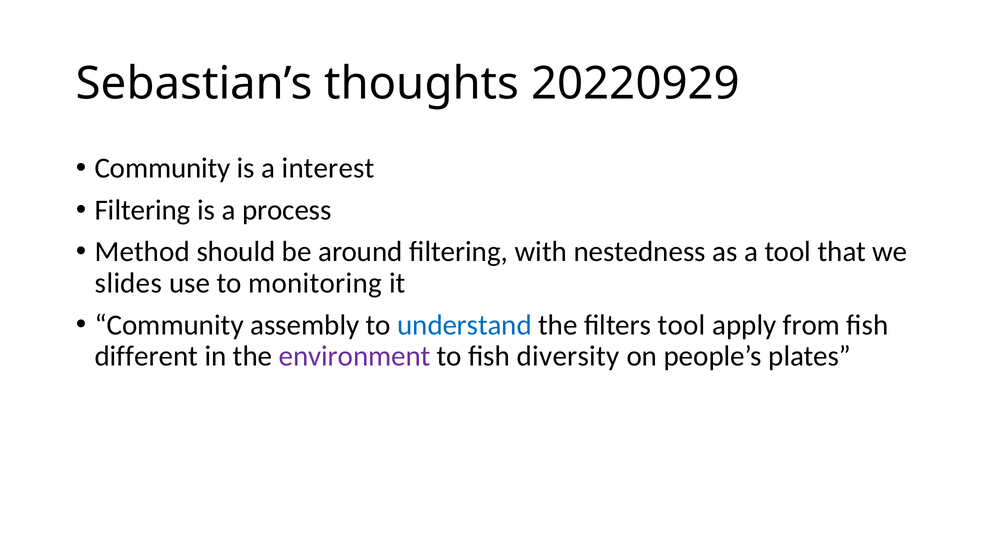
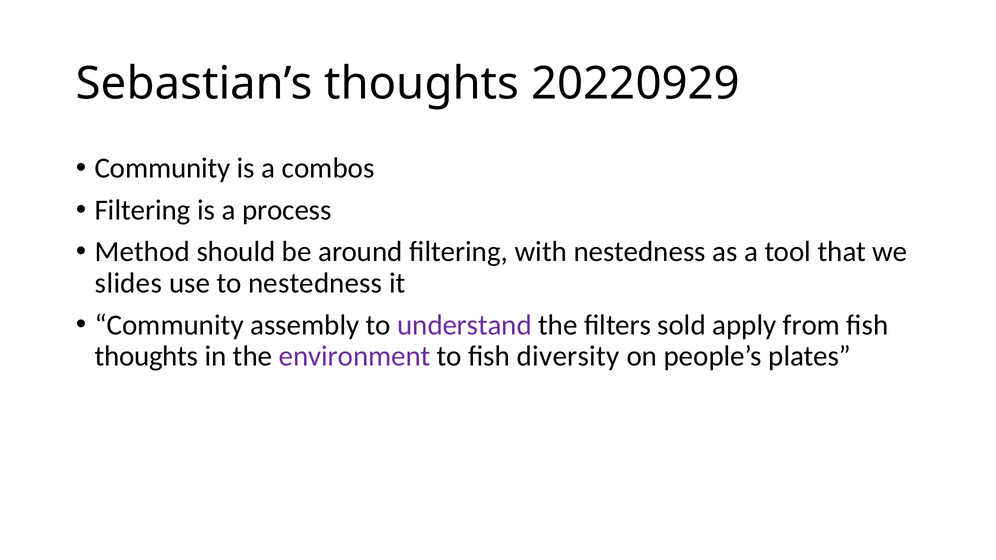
interest: interest -> combos
to monitoring: monitoring -> nestedness
understand colour: blue -> purple
filters tool: tool -> sold
different at (146, 356): different -> thoughts
